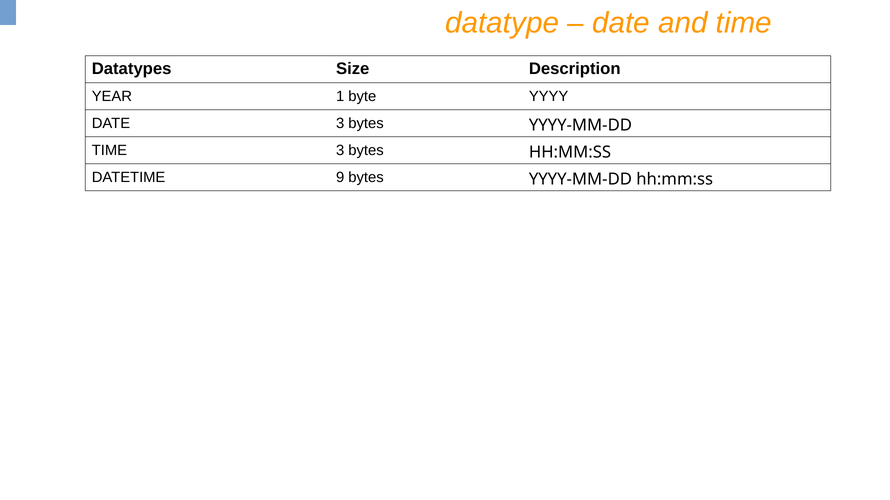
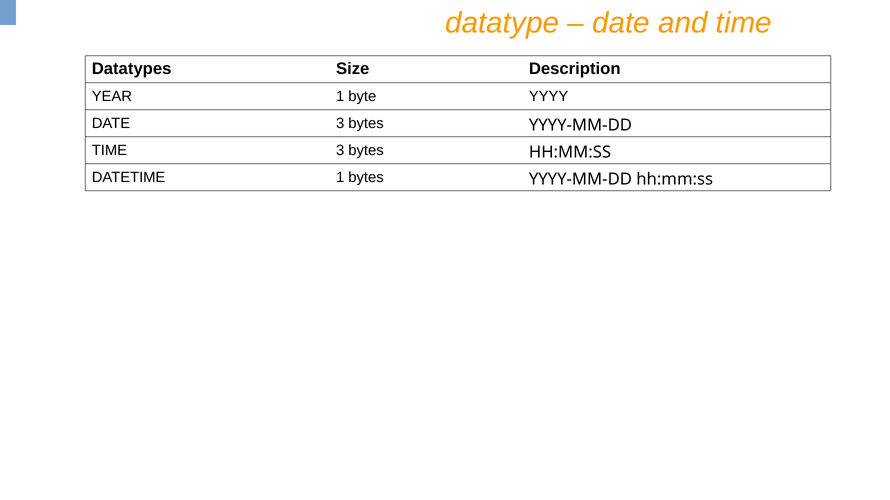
DATETIME 9: 9 -> 1
